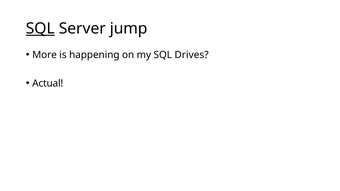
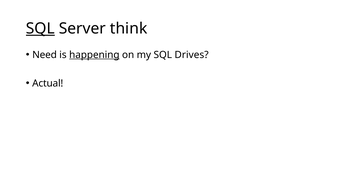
jump: jump -> think
More: More -> Need
happening underline: none -> present
